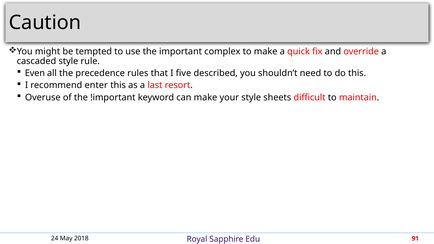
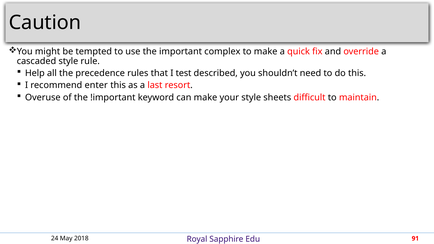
Even: Even -> Help
five: five -> test
